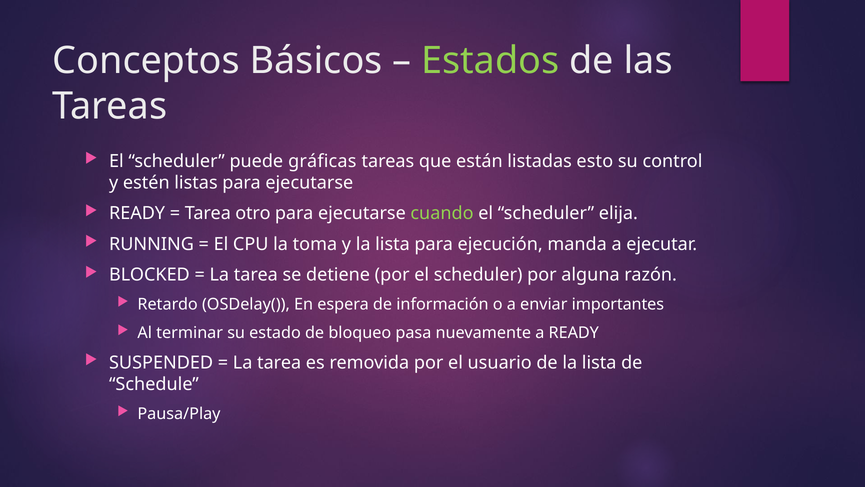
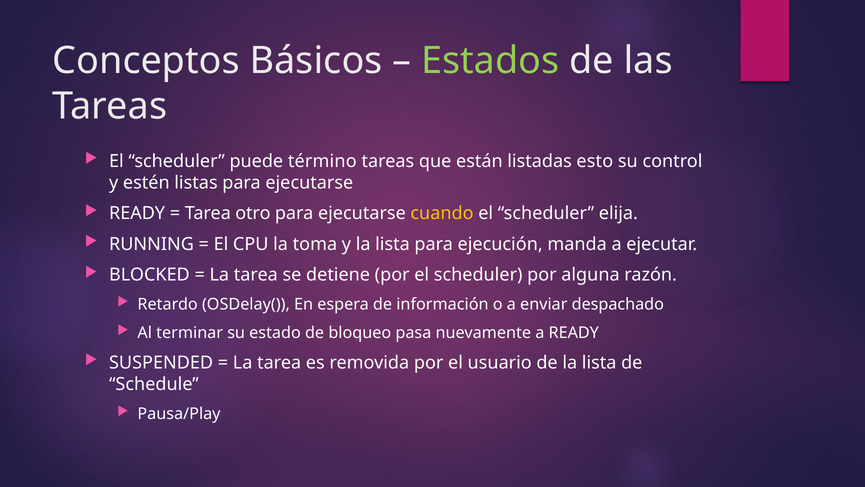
gráficas: gráficas -> término
cuando colour: light green -> yellow
importantes: importantes -> despachado
